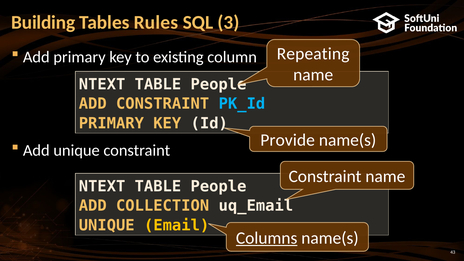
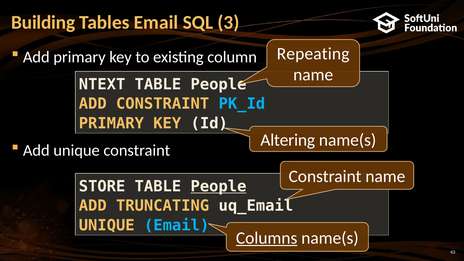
Tables Rules: Rules -> Email
Provide: Provide -> Altering
NTEXT at (102, 186): NTEXT -> STORE
People at (218, 186) underline: none -> present
COLLECTION: COLLECTION -> TRUNCATING
Email at (177, 225) colour: yellow -> light blue
